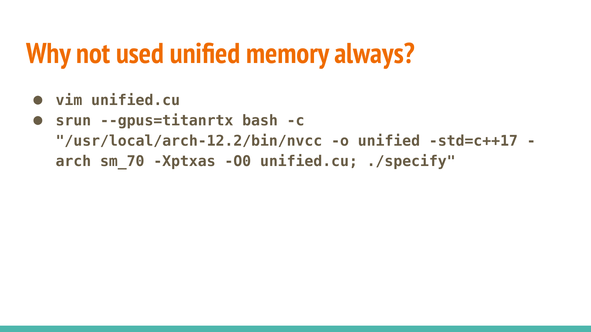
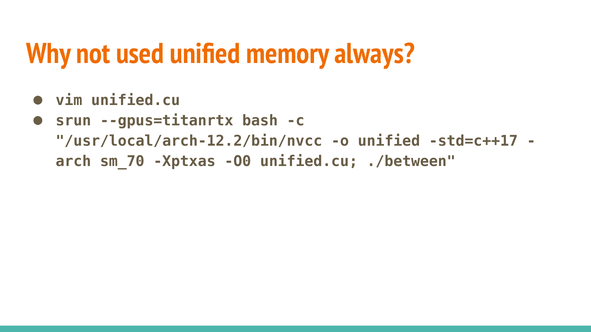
./specify: ./specify -> ./between
